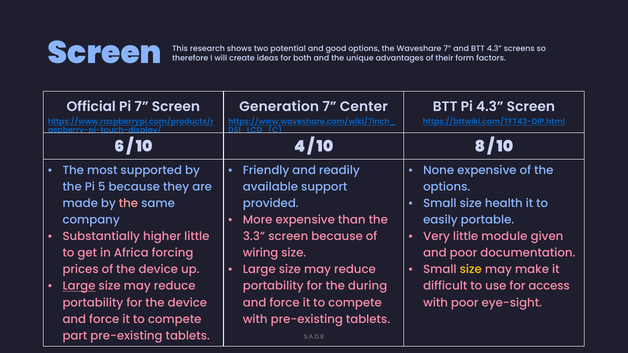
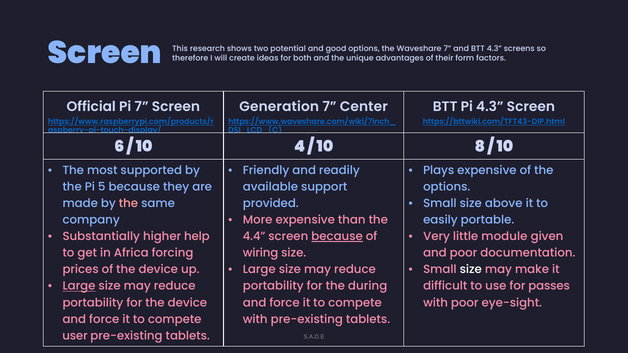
None: None -> Plays
health: health -> above
higher little: little -> help
3.3: 3.3 -> 4.4
because at (337, 237) underline: none -> present
size at (471, 270) colour: yellow -> white
access: access -> passes
part: part -> user
